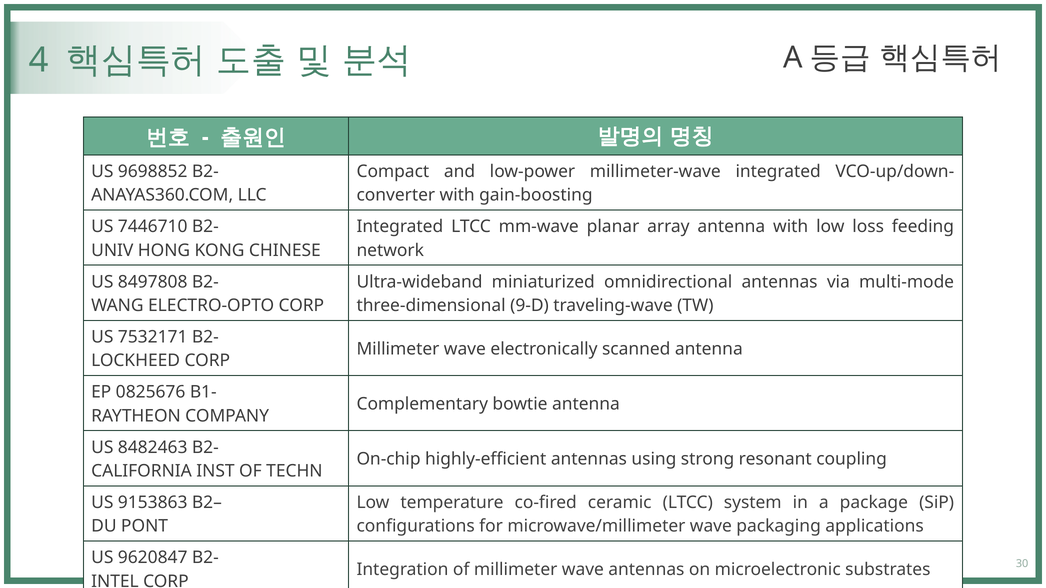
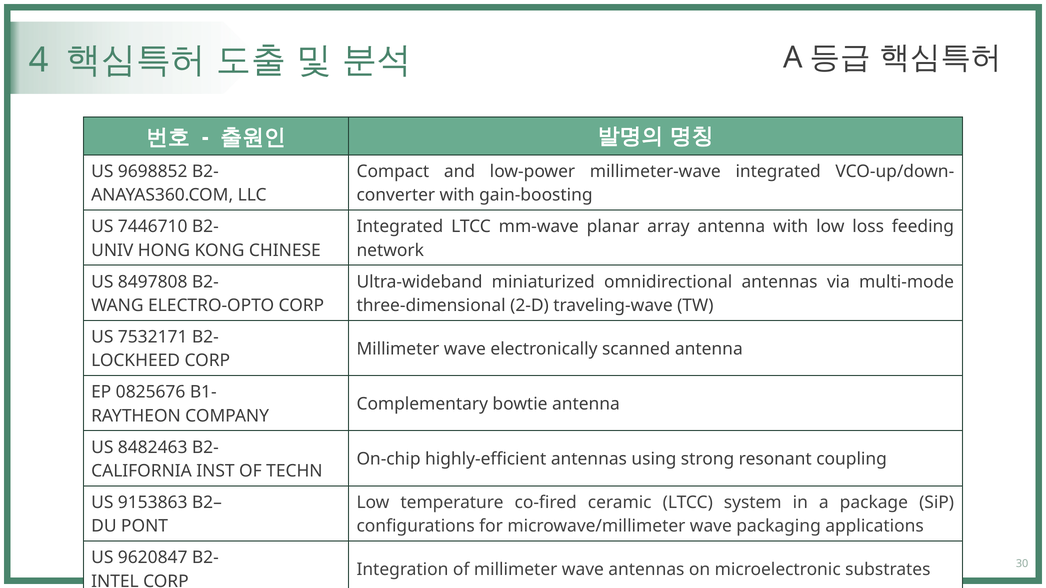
9-D: 9-D -> 2-D
